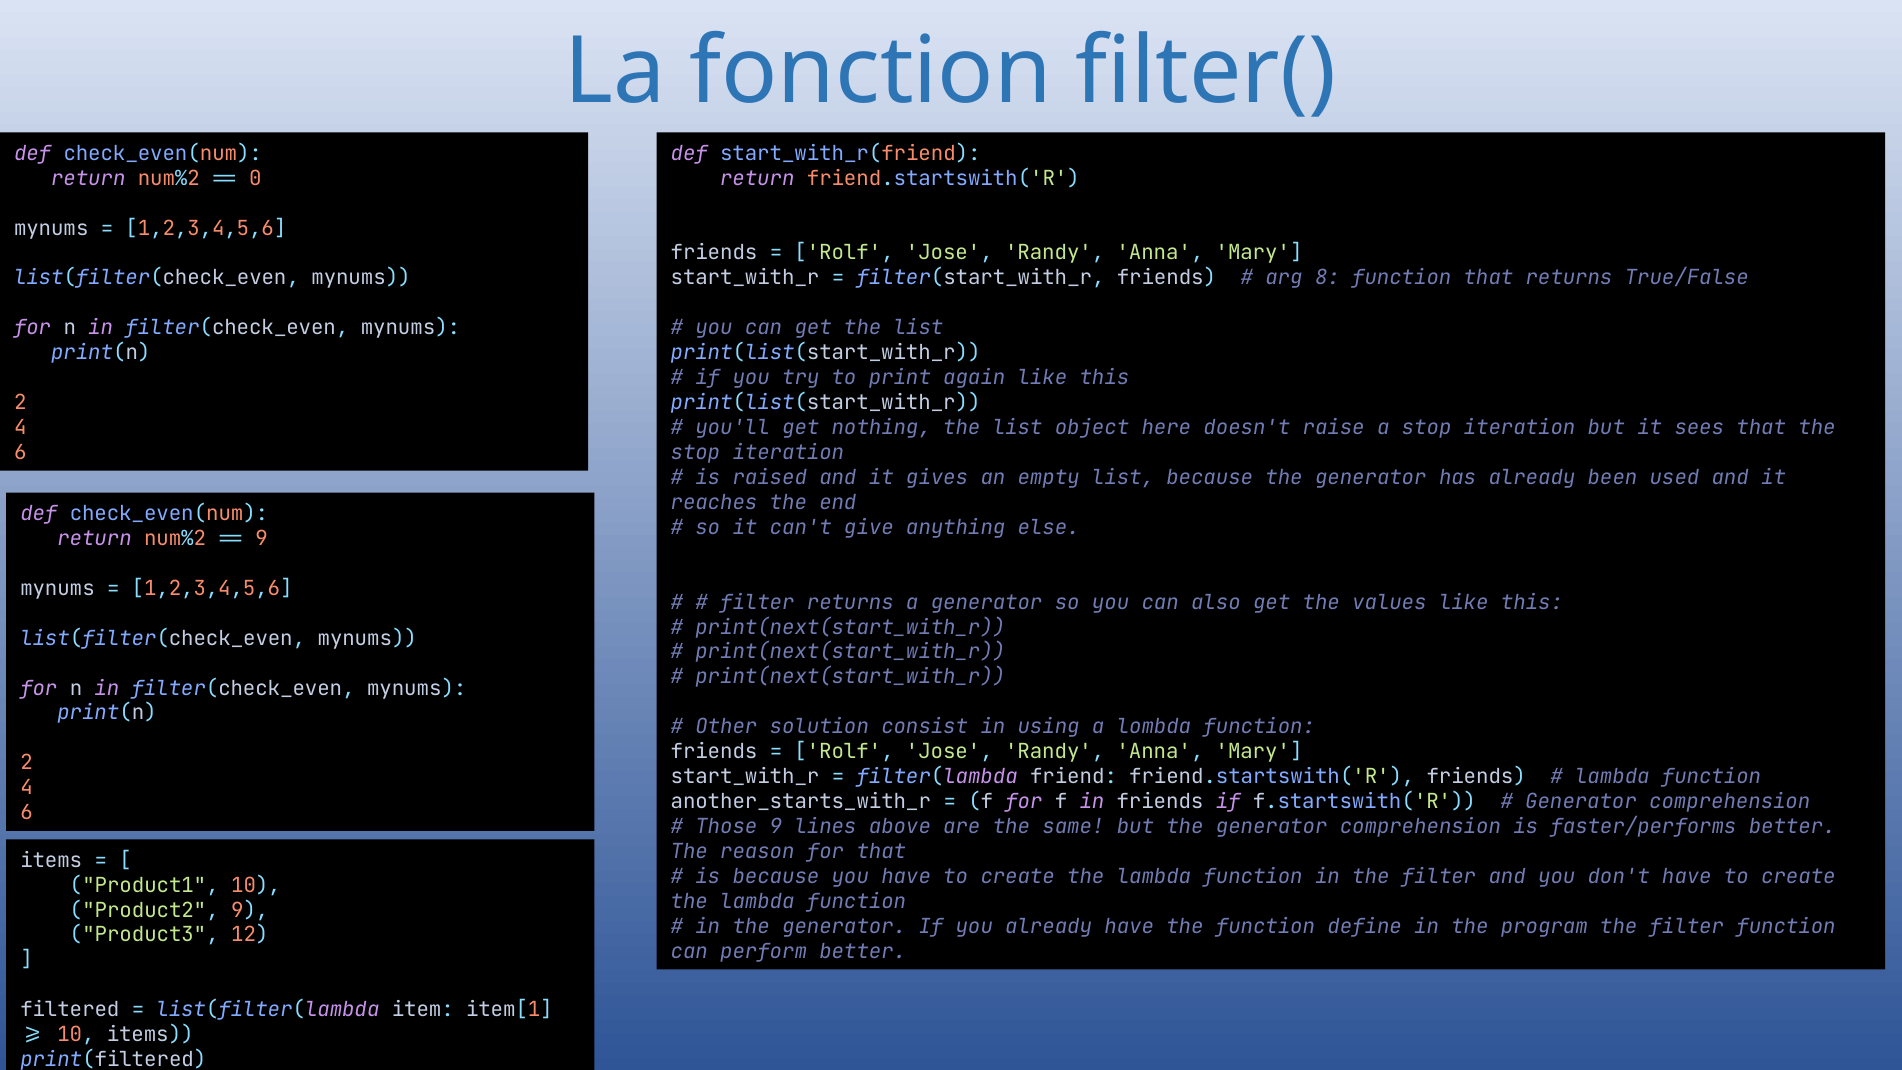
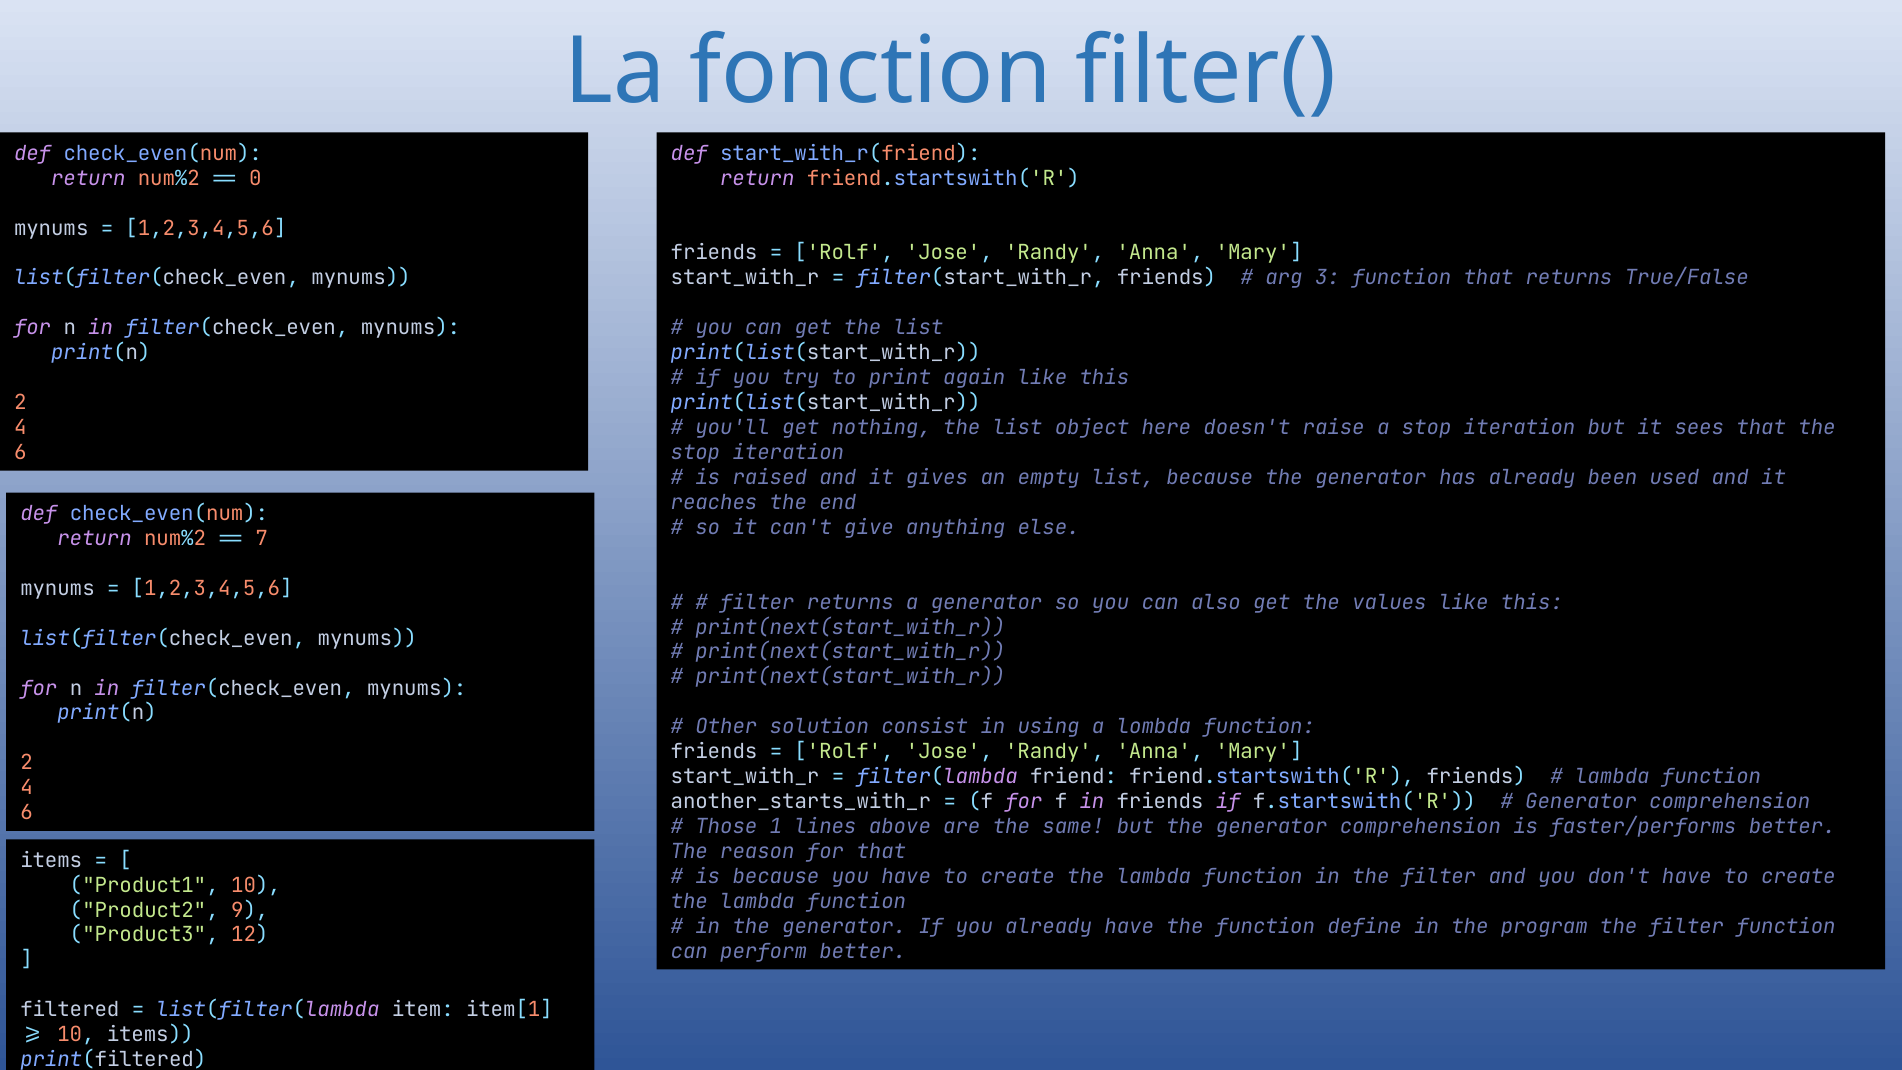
8: 8 -> 3
9 at (262, 538): 9 -> 7
Those 9: 9 -> 1
